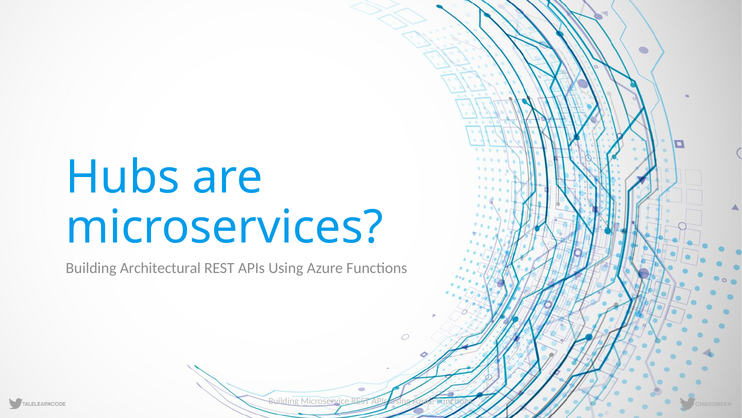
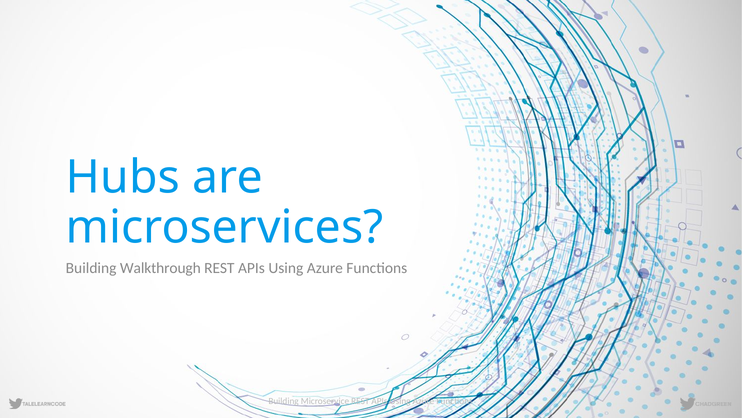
Architectural: Architectural -> Walkthrough
